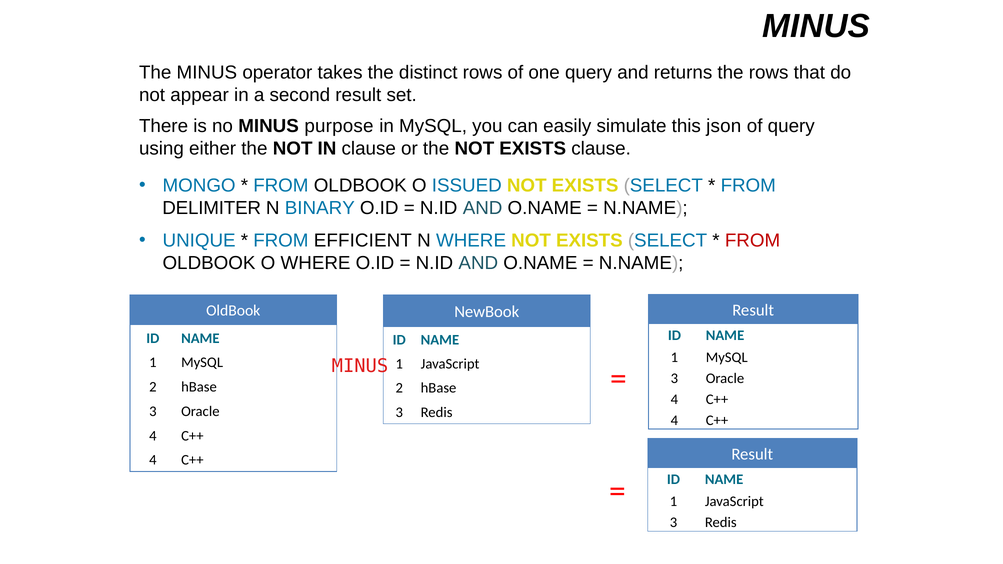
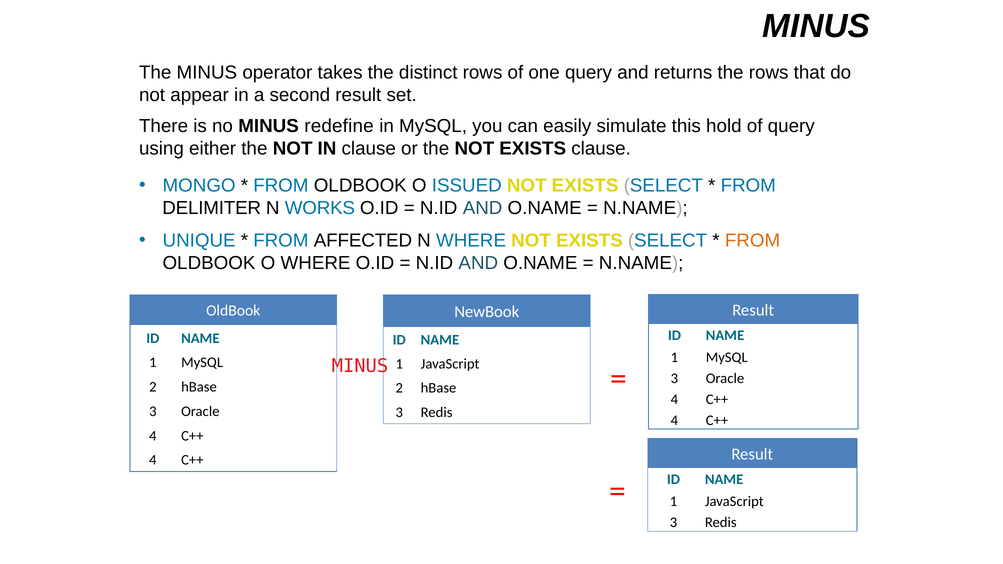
purpose: purpose -> redefine
json: json -> hold
BINARY: BINARY -> WORKS
EFFICIENT: EFFICIENT -> AFFECTED
FROM at (753, 241) colour: red -> orange
